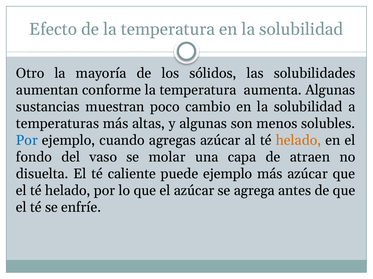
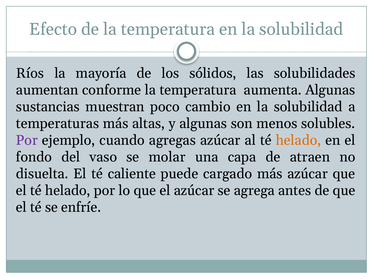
Otro: Otro -> Ríos
Por at (27, 141) colour: blue -> purple
puede ejemplo: ejemplo -> cargado
